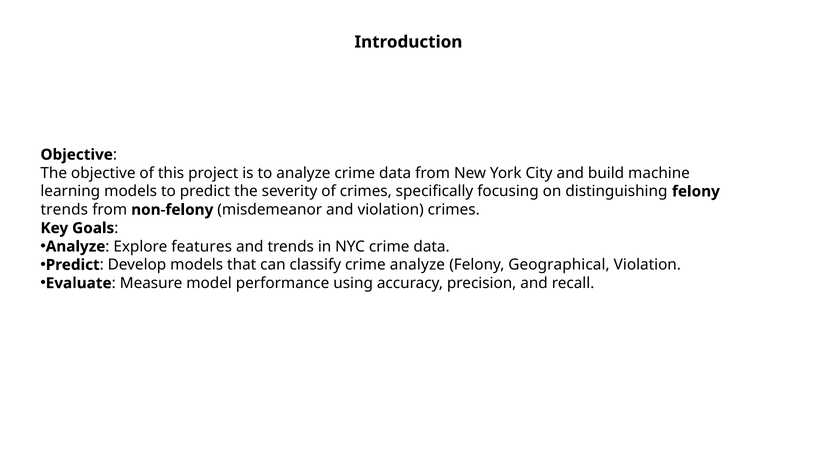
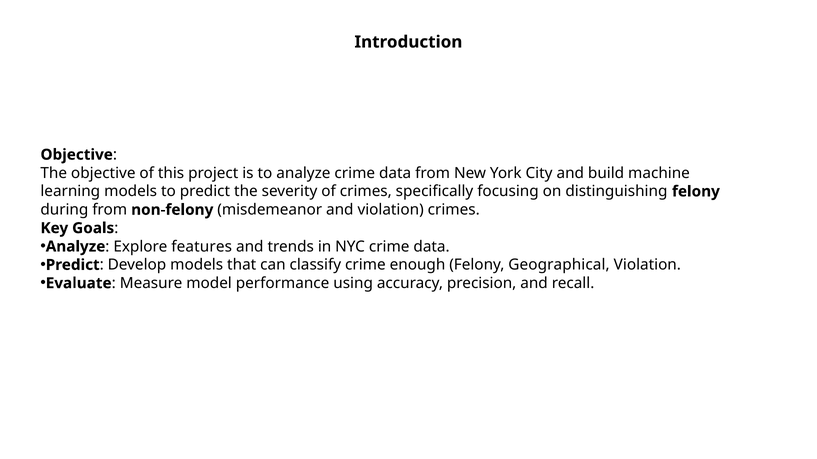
trends at (64, 210): trends -> during
crime analyze: analyze -> enough
